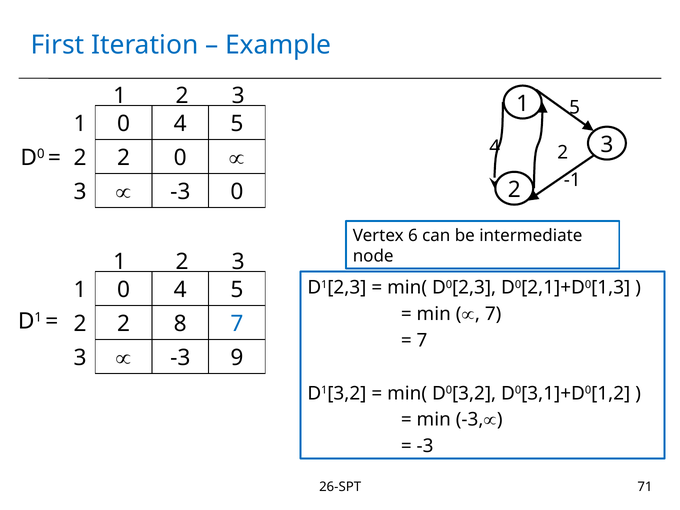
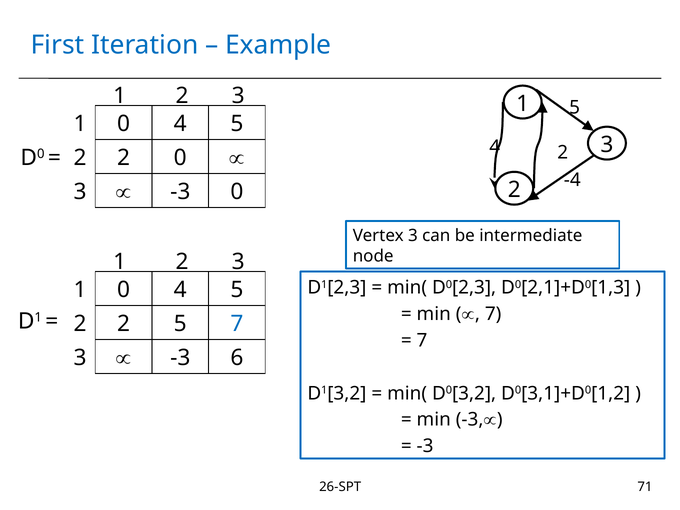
-1: -1 -> -4
Vertex 6: 6 -> 3
2 8: 8 -> 5
9: 9 -> 6
